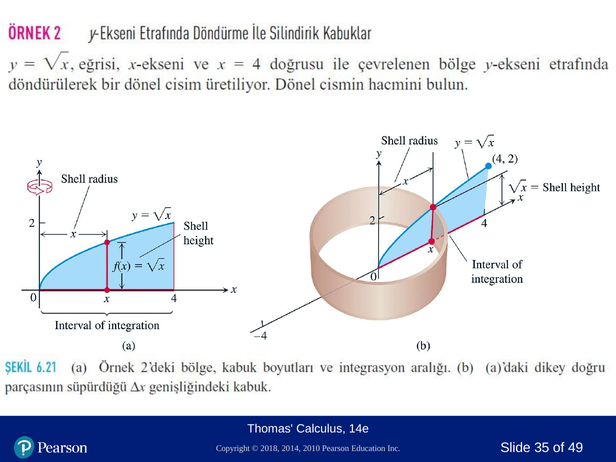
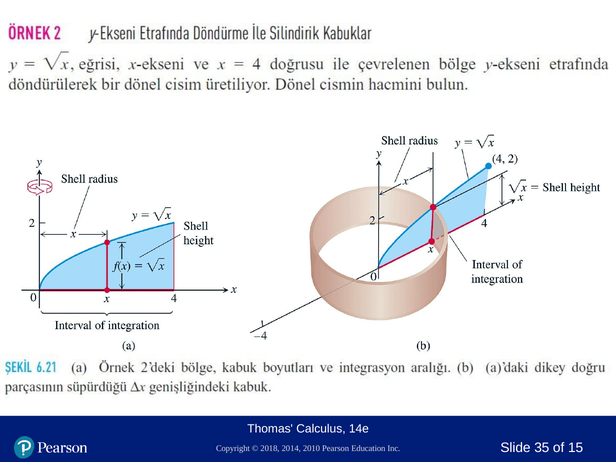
49: 49 -> 15
